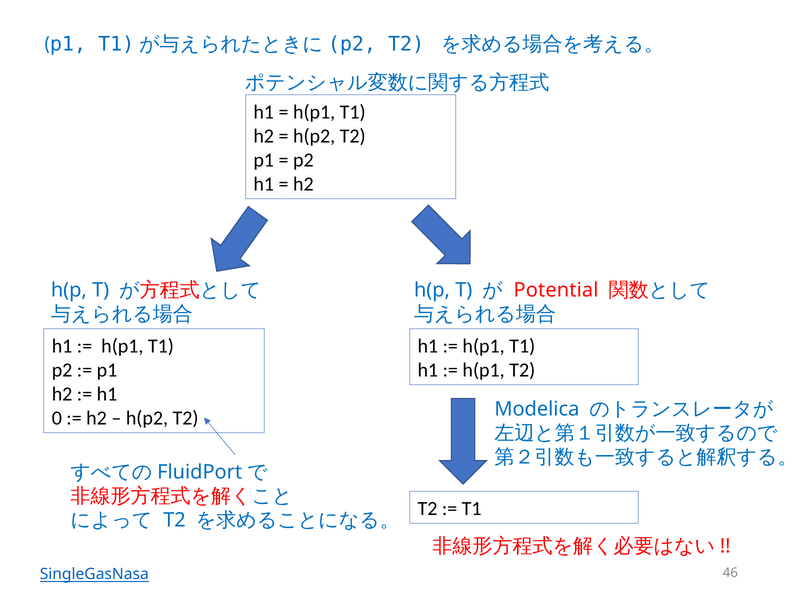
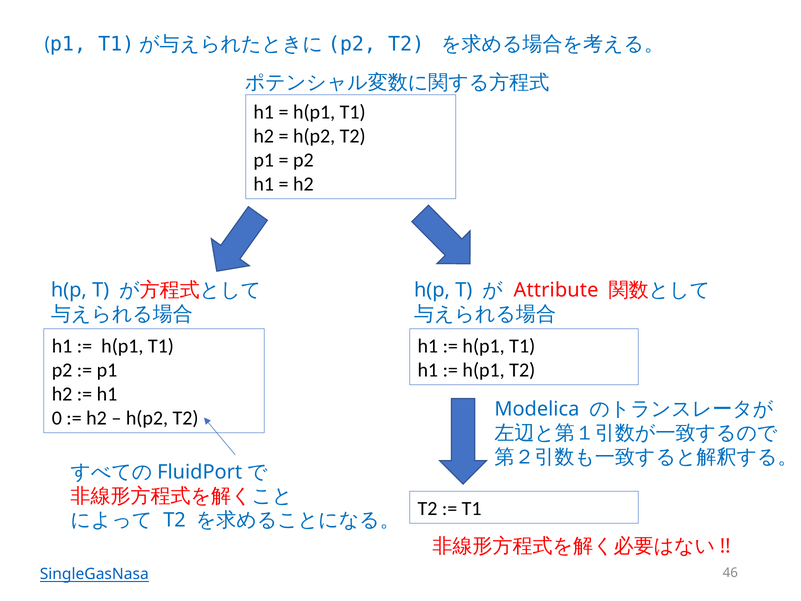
Potential: Potential -> Attribute
